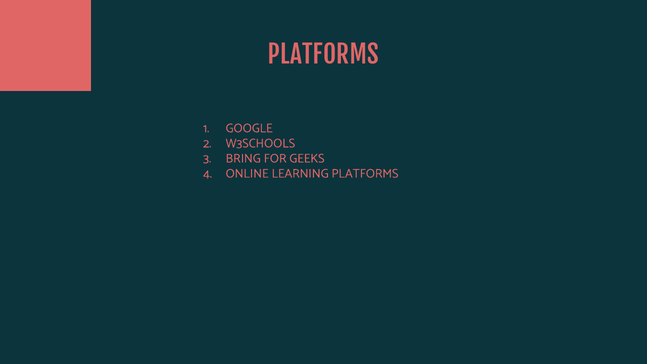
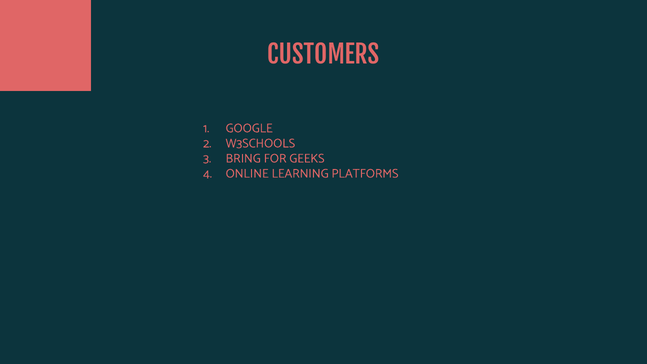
PLATFORMS at (323, 55): PLATFORMS -> CUSTOMERS
